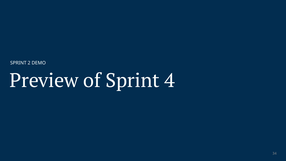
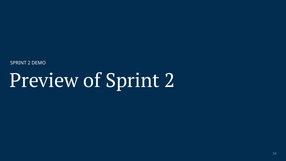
of Sprint 4: 4 -> 2
